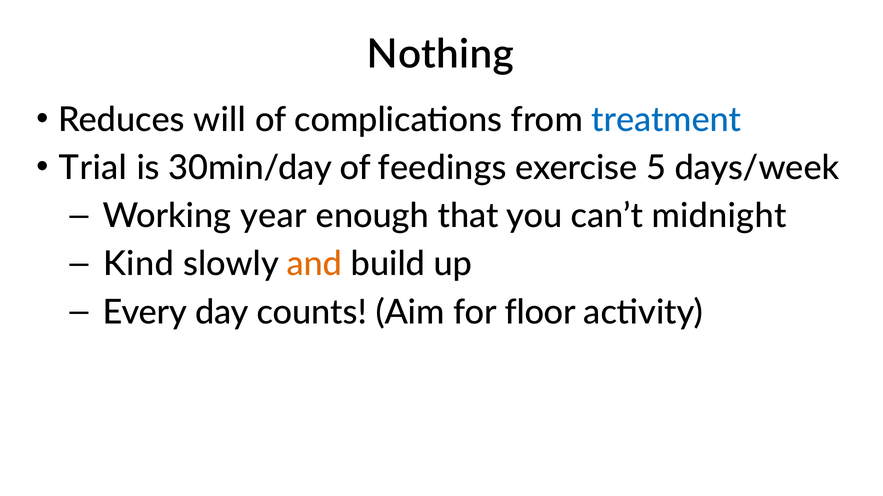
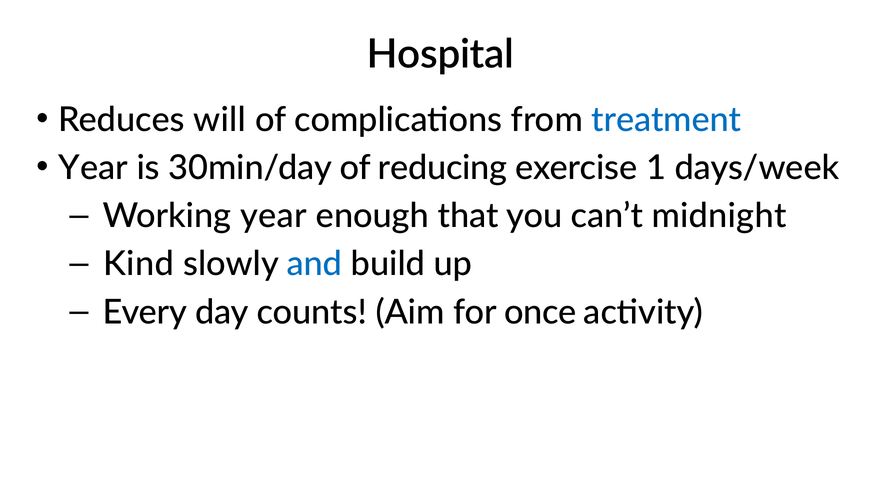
Nothing: Nothing -> Hospital
Trial at (93, 168): Trial -> Year
feedings: feedings -> reducing
5: 5 -> 1
and colour: orange -> blue
floor: floor -> once
